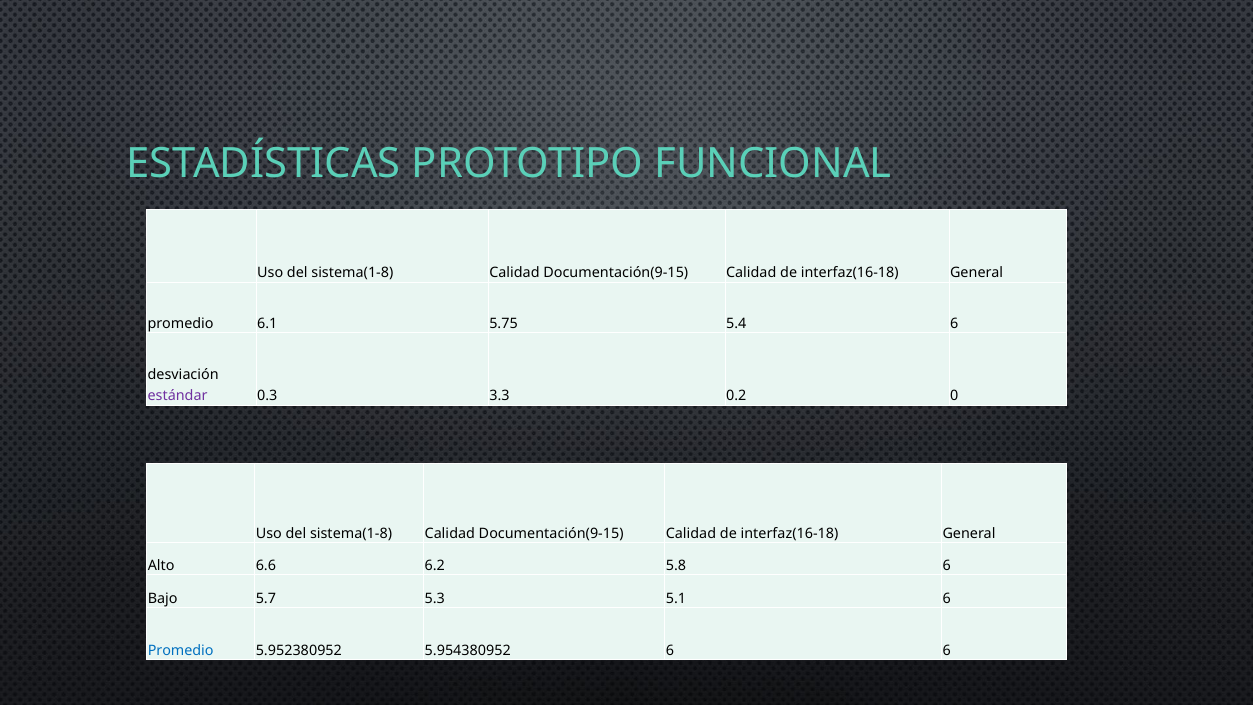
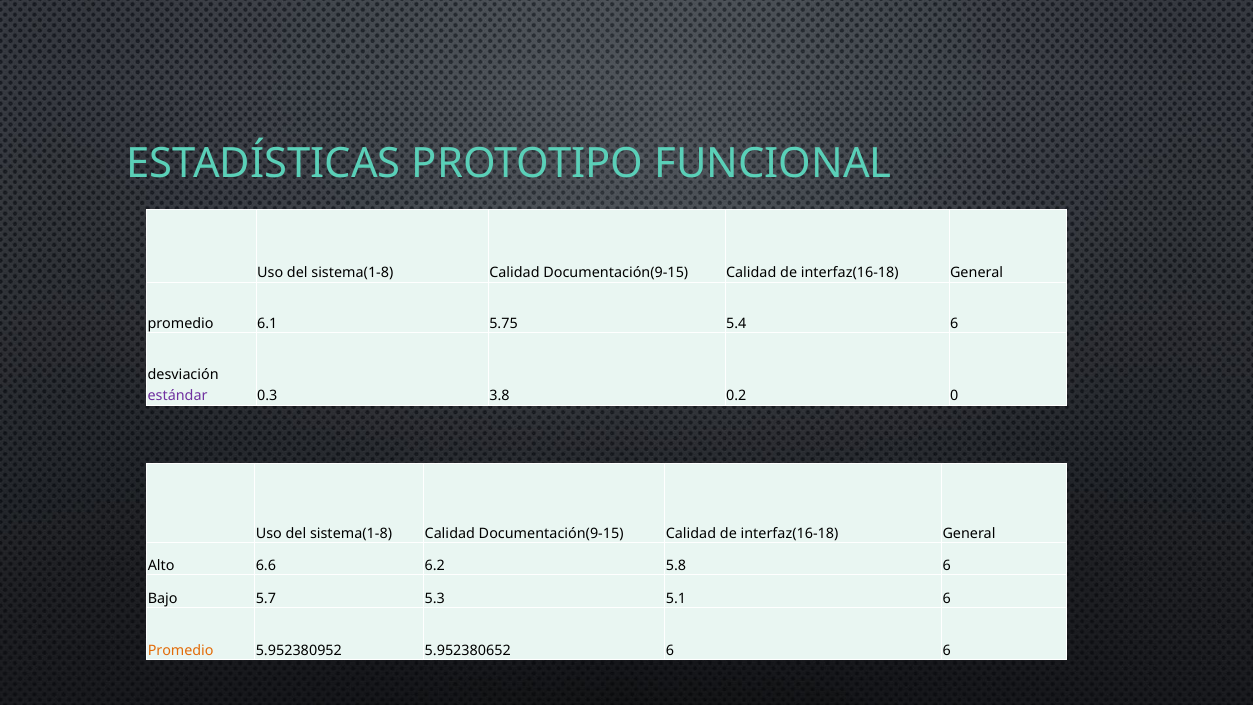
3.3: 3.3 -> 3.8
Promedio at (181, 651) colour: blue -> orange
5.954380952: 5.954380952 -> 5.952380652
